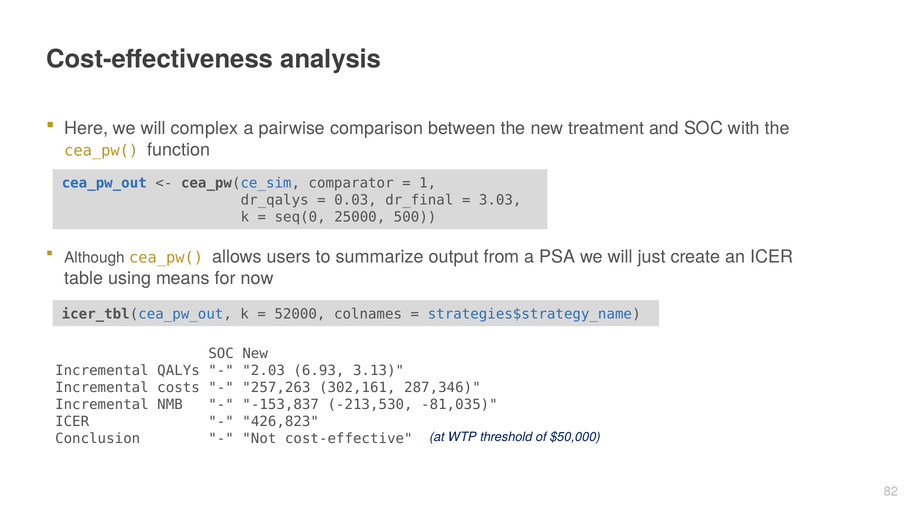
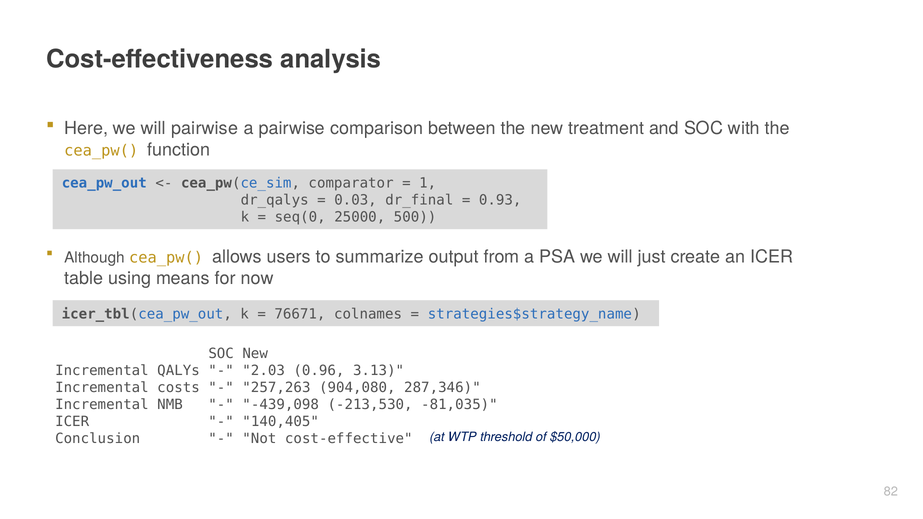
will complex: complex -> pairwise
3.03: 3.03 -> 0.93
52000: 52000 -> 76671
6.93: 6.93 -> 0.96
302,161: 302,161 -> 904,080
-153,837: -153,837 -> -439,098
426,823: 426,823 -> 140,405
